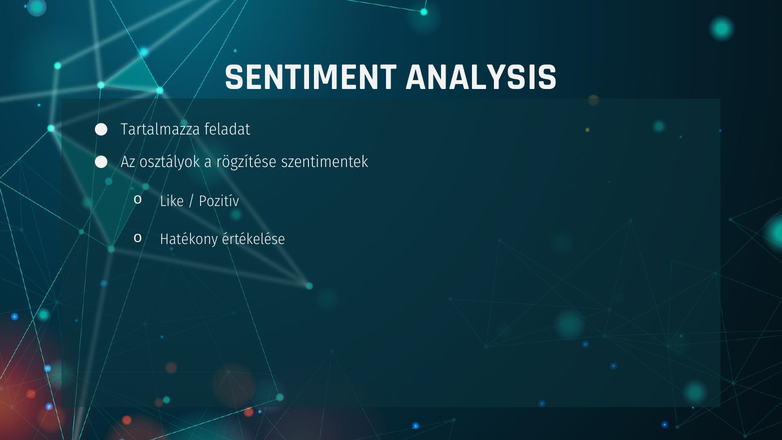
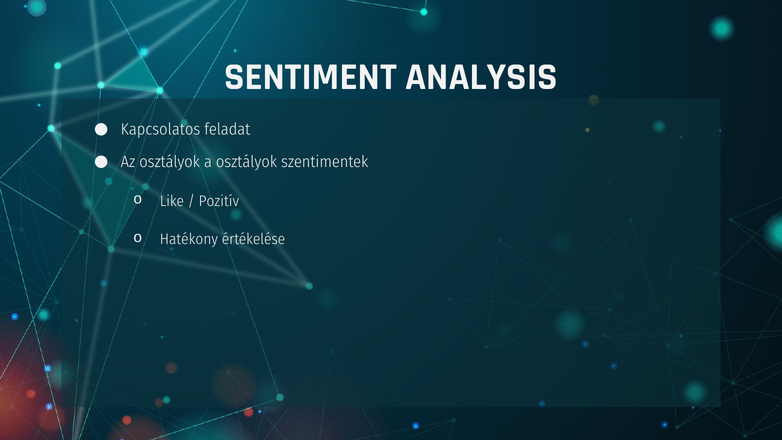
Tartalmazza: Tartalmazza -> Kapcsolatos
a rögzítése: rögzítése -> osztályok
